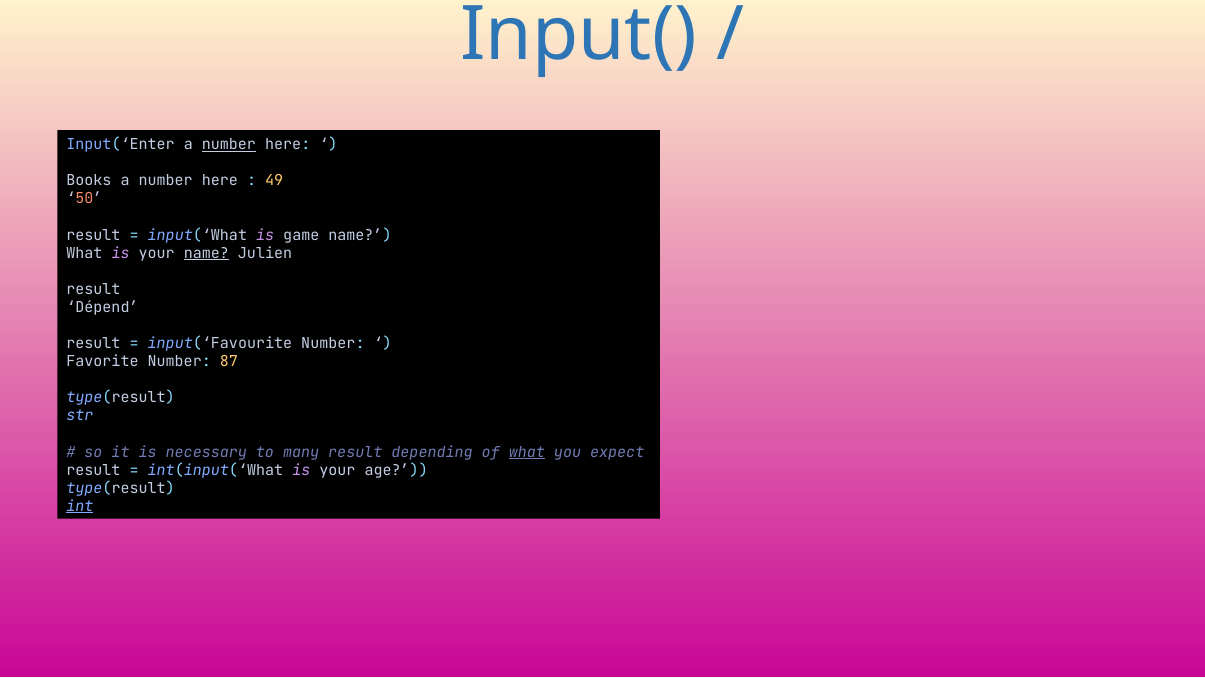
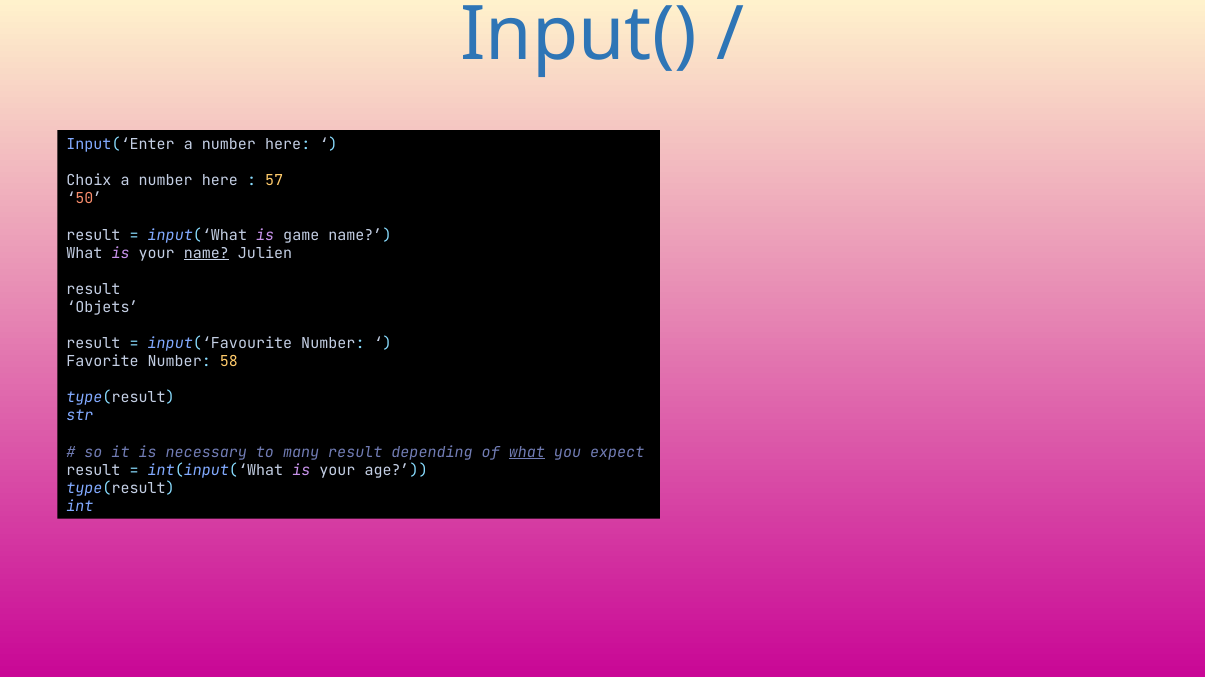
number at (229, 145) underline: present -> none
Books: Books -> Choix
49: 49 -> 57
Dépend: Dépend -> Objets
87: 87 -> 58
int underline: present -> none
